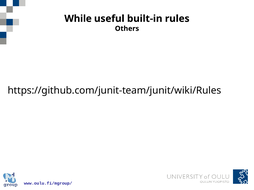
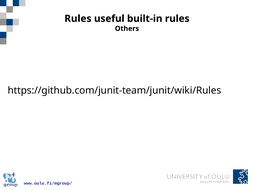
While at (78, 19): While -> Rules
